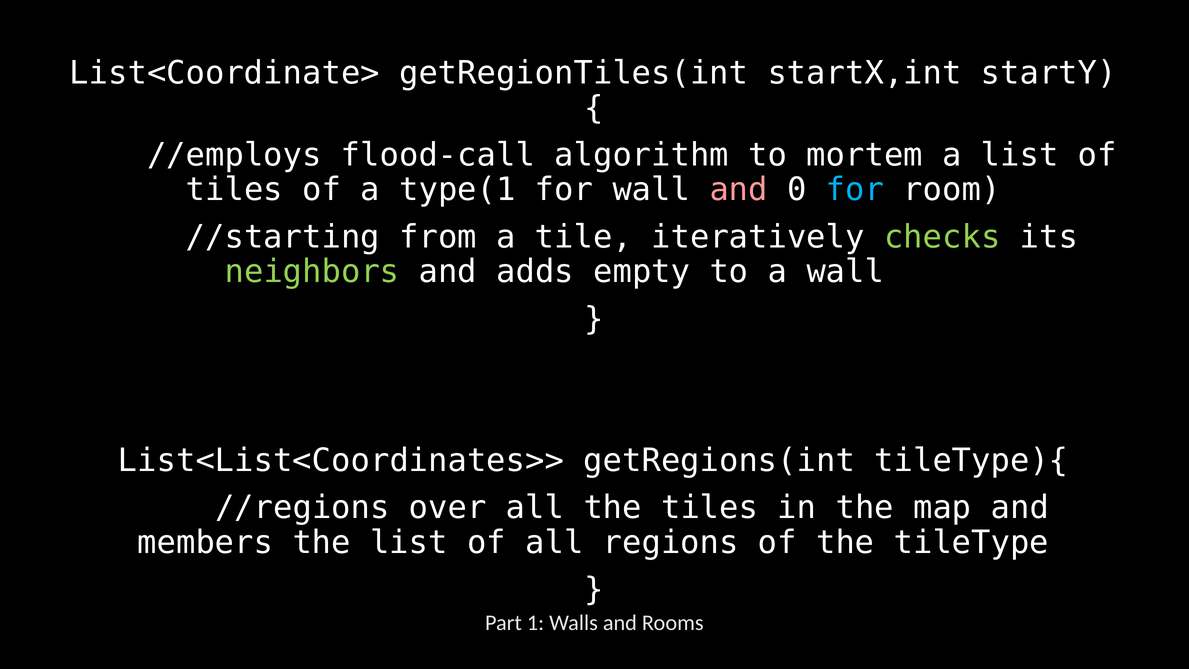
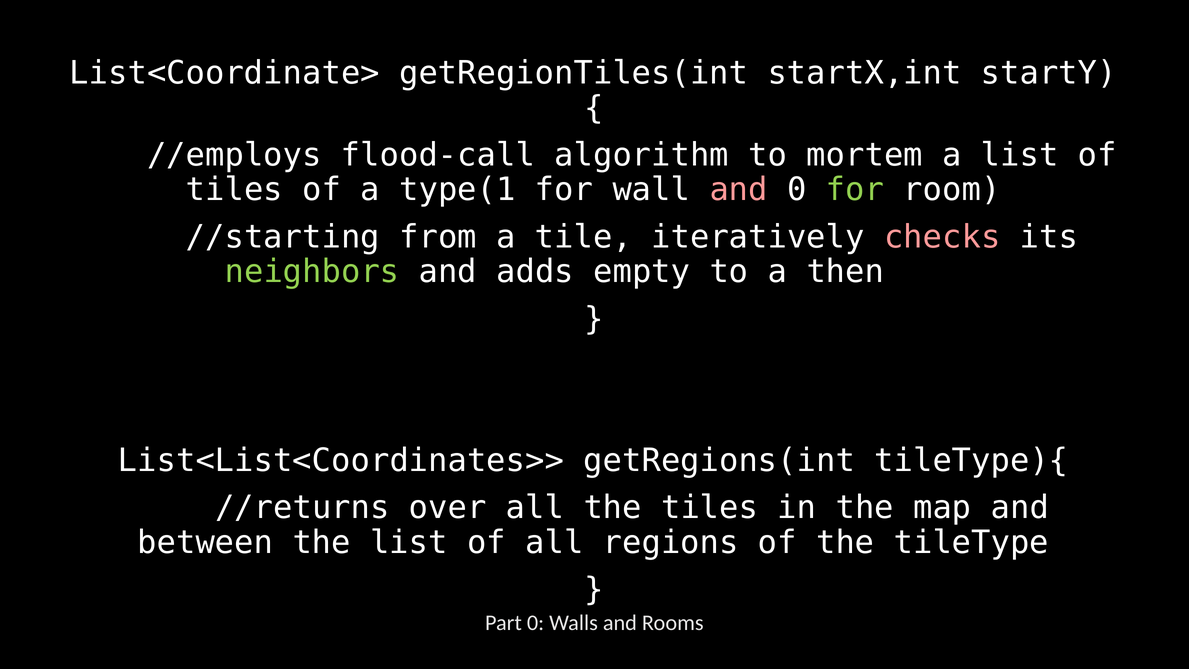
for at (855, 190) colour: light blue -> light green
checks colour: light green -> pink
a wall: wall -> then
//regions: //regions -> //returns
members: members -> between
Part 1: 1 -> 0
